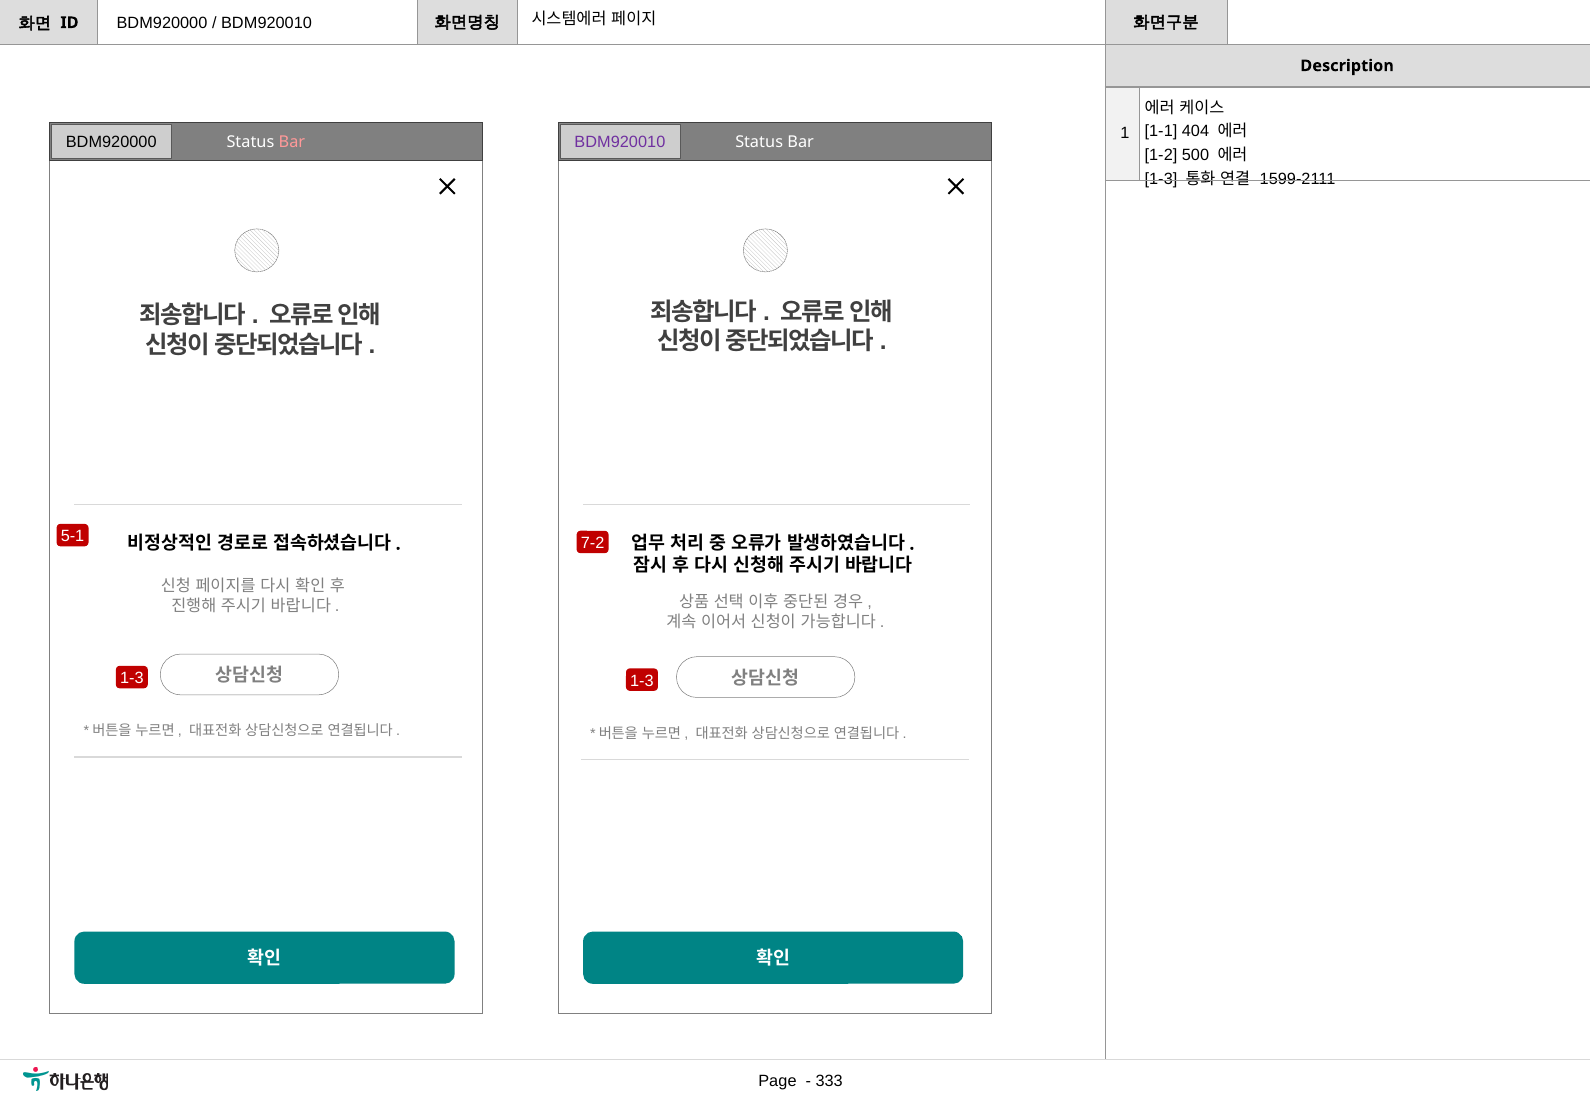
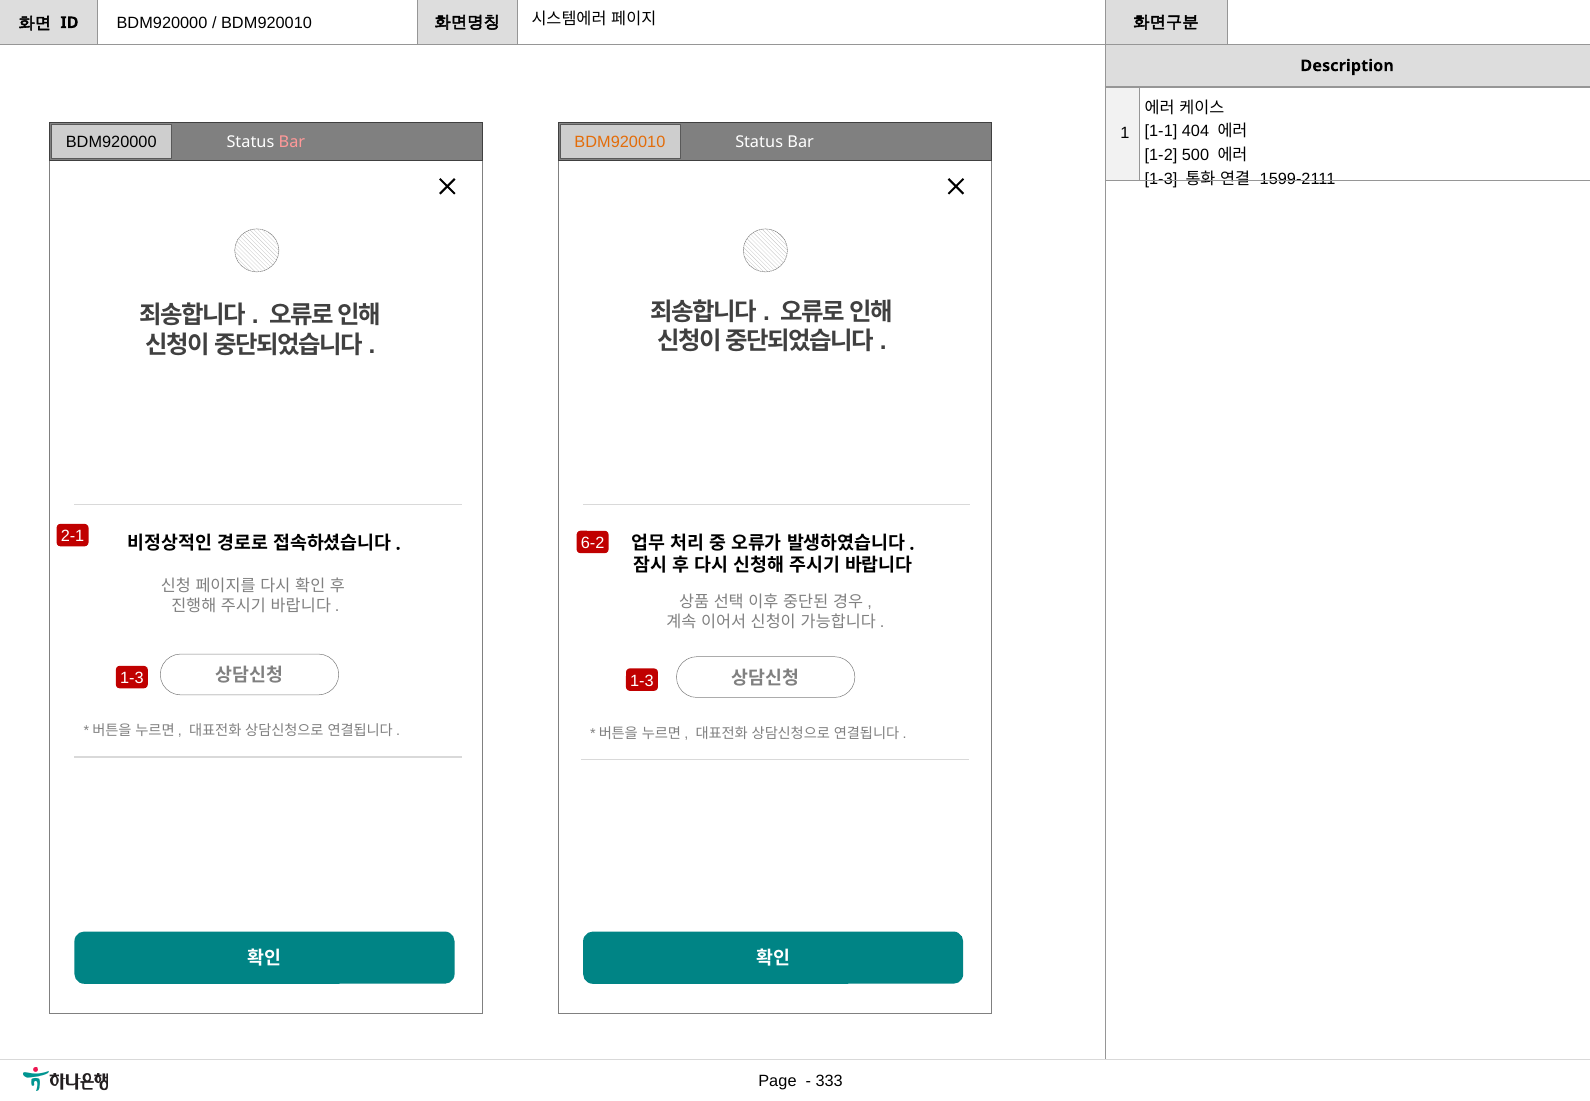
BDM920010 at (620, 142) colour: purple -> orange
5-1: 5-1 -> 2-1
7-2: 7-2 -> 6-2
